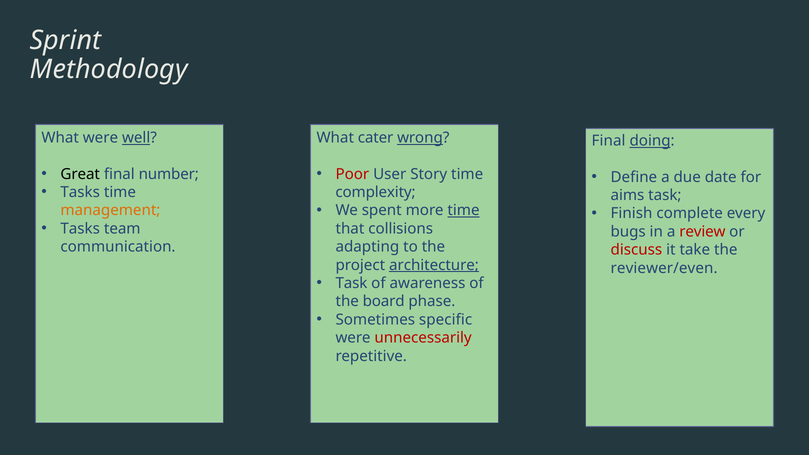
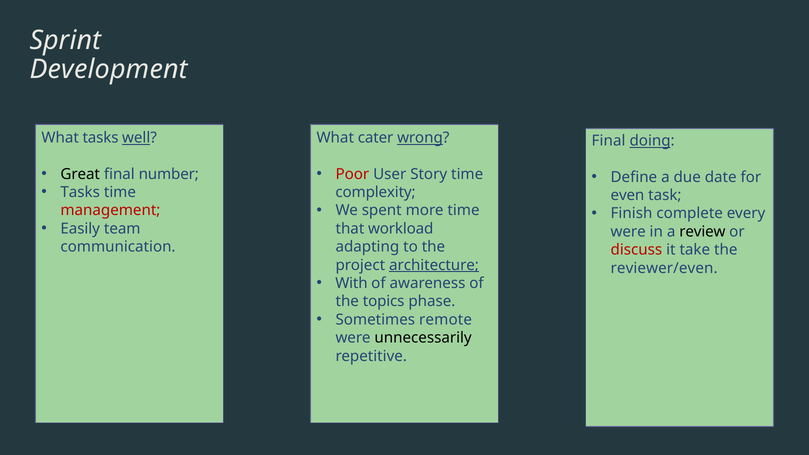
Methodology: Methodology -> Development
What were: were -> tasks
aims: aims -> even
time at (464, 211) underline: present -> none
management colour: orange -> red
Tasks at (80, 229): Tasks -> Easily
collisions: collisions -> workload
bugs at (628, 232): bugs -> were
review colour: red -> black
Task at (351, 283): Task -> With
board: board -> topics
specific: specific -> remote
unnecessarily colour: red -> black
